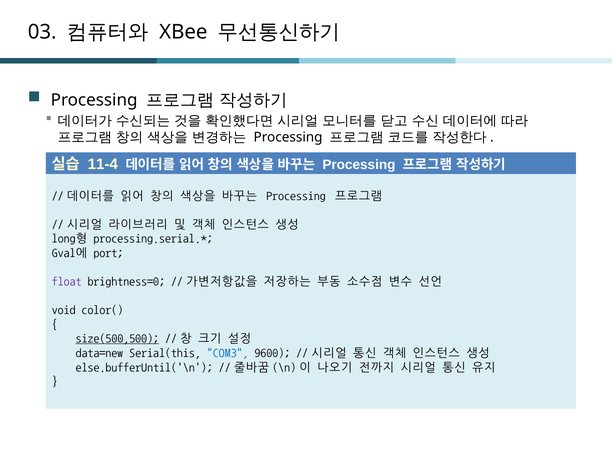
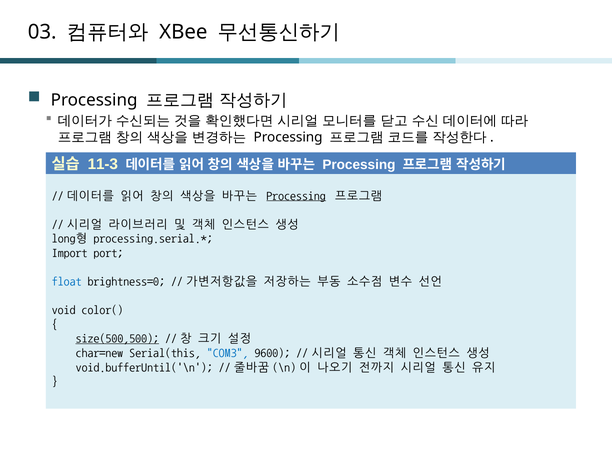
11-4: 11-4 -> 11-3
Processing at (296, 196) underline: none -> present
Gval에: Gval에 -> Import
float colour: purple -> blue
data=new: data=new -> char=new
else.bufferUntil('\n: else.bufferUntil('\n -> void.bufferUntil('\n
